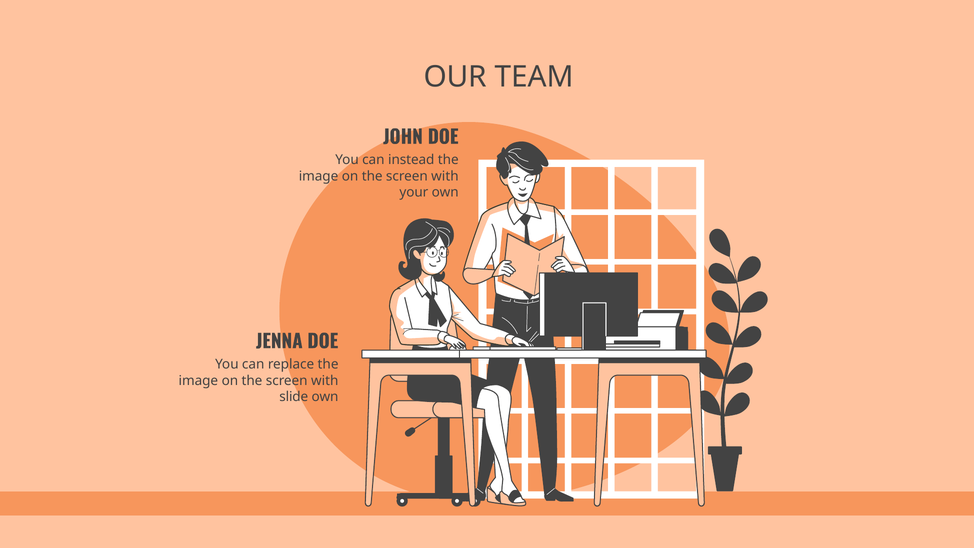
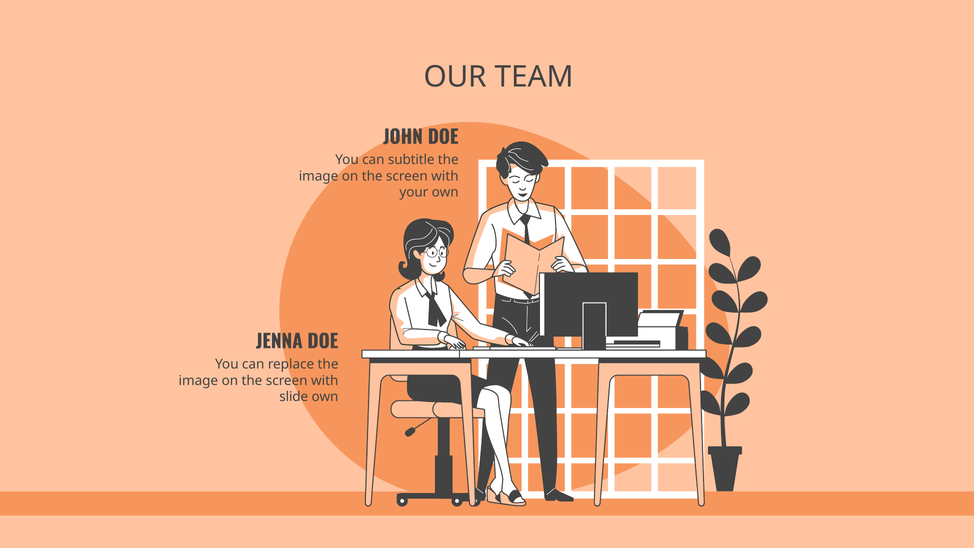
instead: instead -> subtitle
